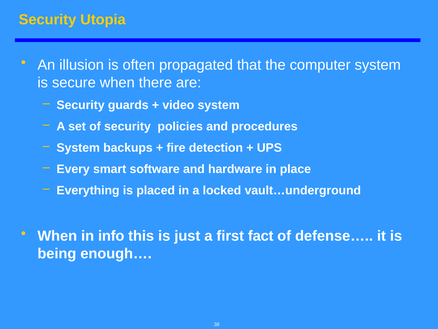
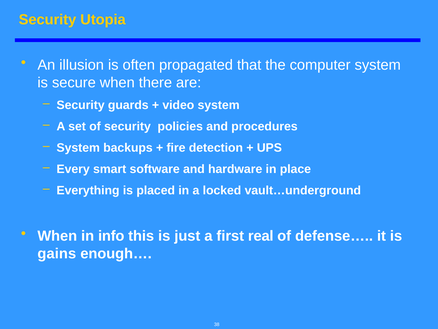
fact: fact -> real
being: being -> gains
